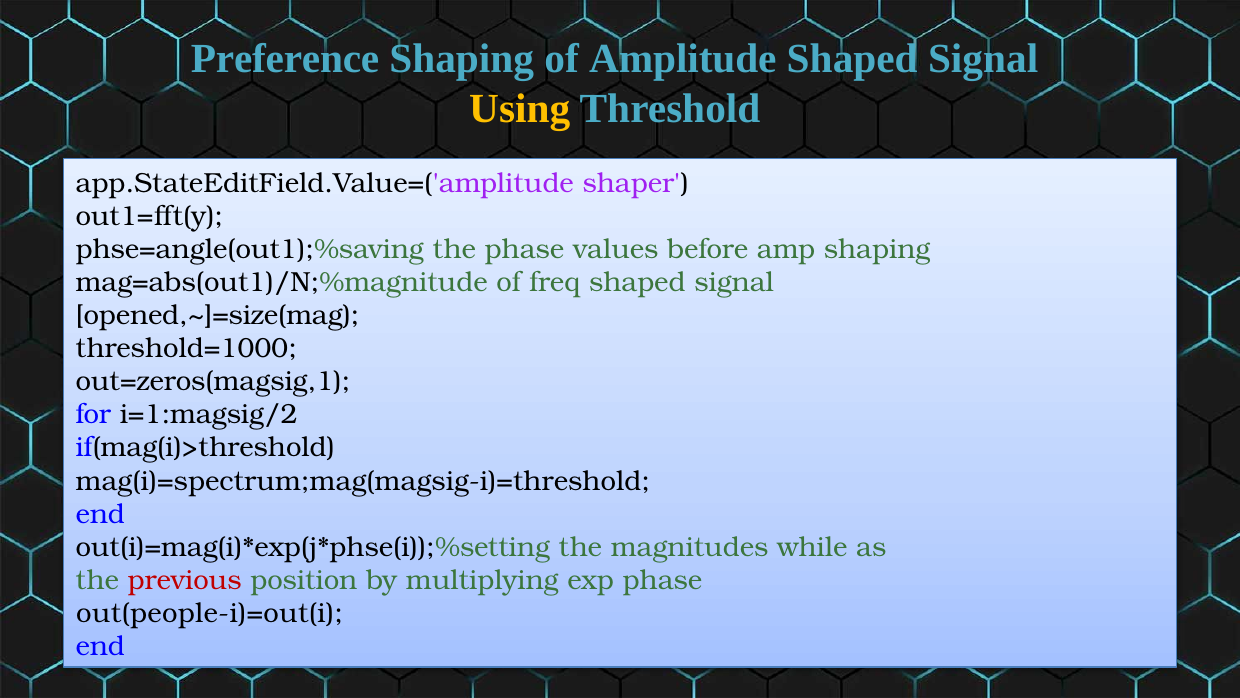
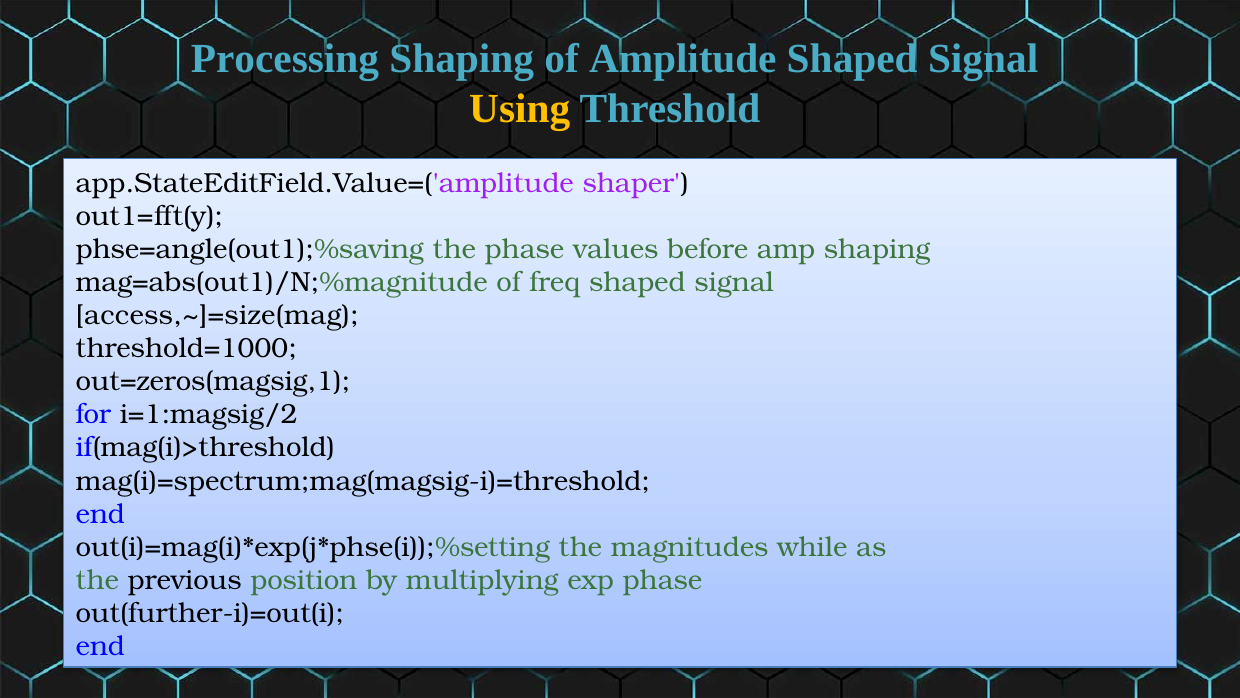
Preference: Preference -> Processing
opened,~]=size(mag: opened,~]=size(mag -> access,~]=size(mag
previous colour: red -> black
out(people-i)=out(i: out(people-i)=out(i -> out(further-i)=out(i
